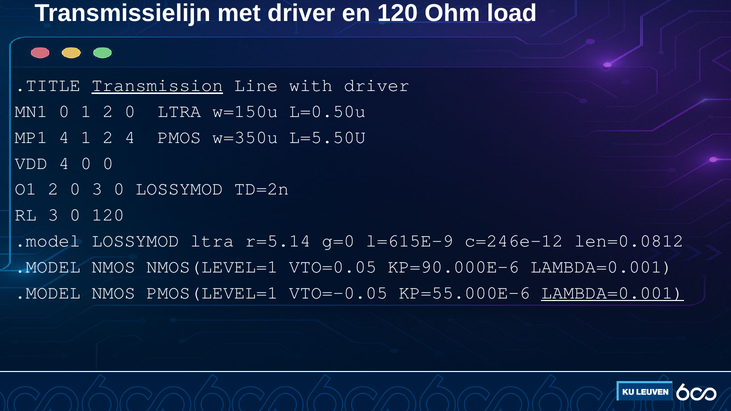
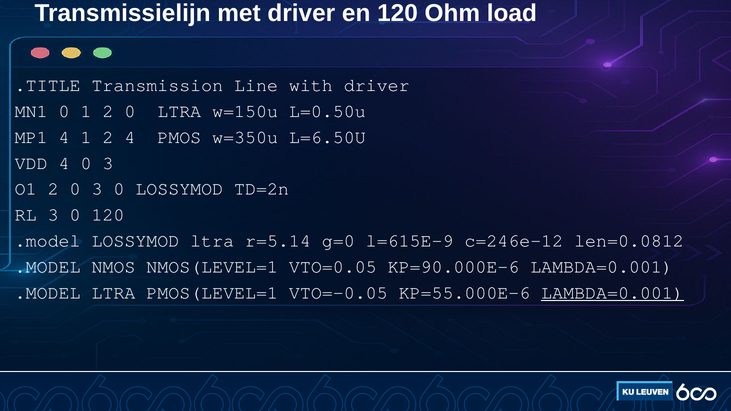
Transmission underline: present -> none
L=5.50U: L=5.50U -> L=6.50U
4 0 0: 0 -> 3
NMOS at (113, 293): NMOS -> LTRA
